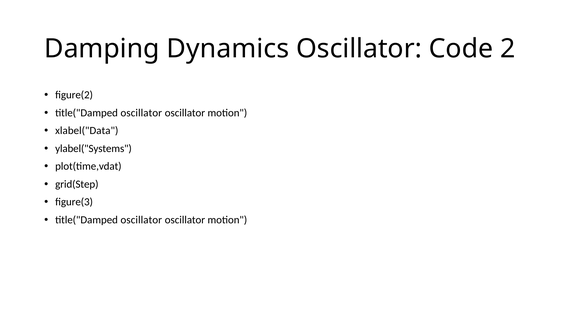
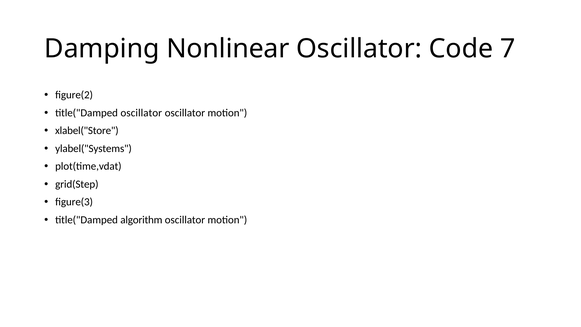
Dynamics: Dynamics -> Nonlinear
2: 2 -> 7
xlabel("Data: xlabel("Data -> xlabel("Store
oscillator at (141, 220): oscillator -> algorithm
